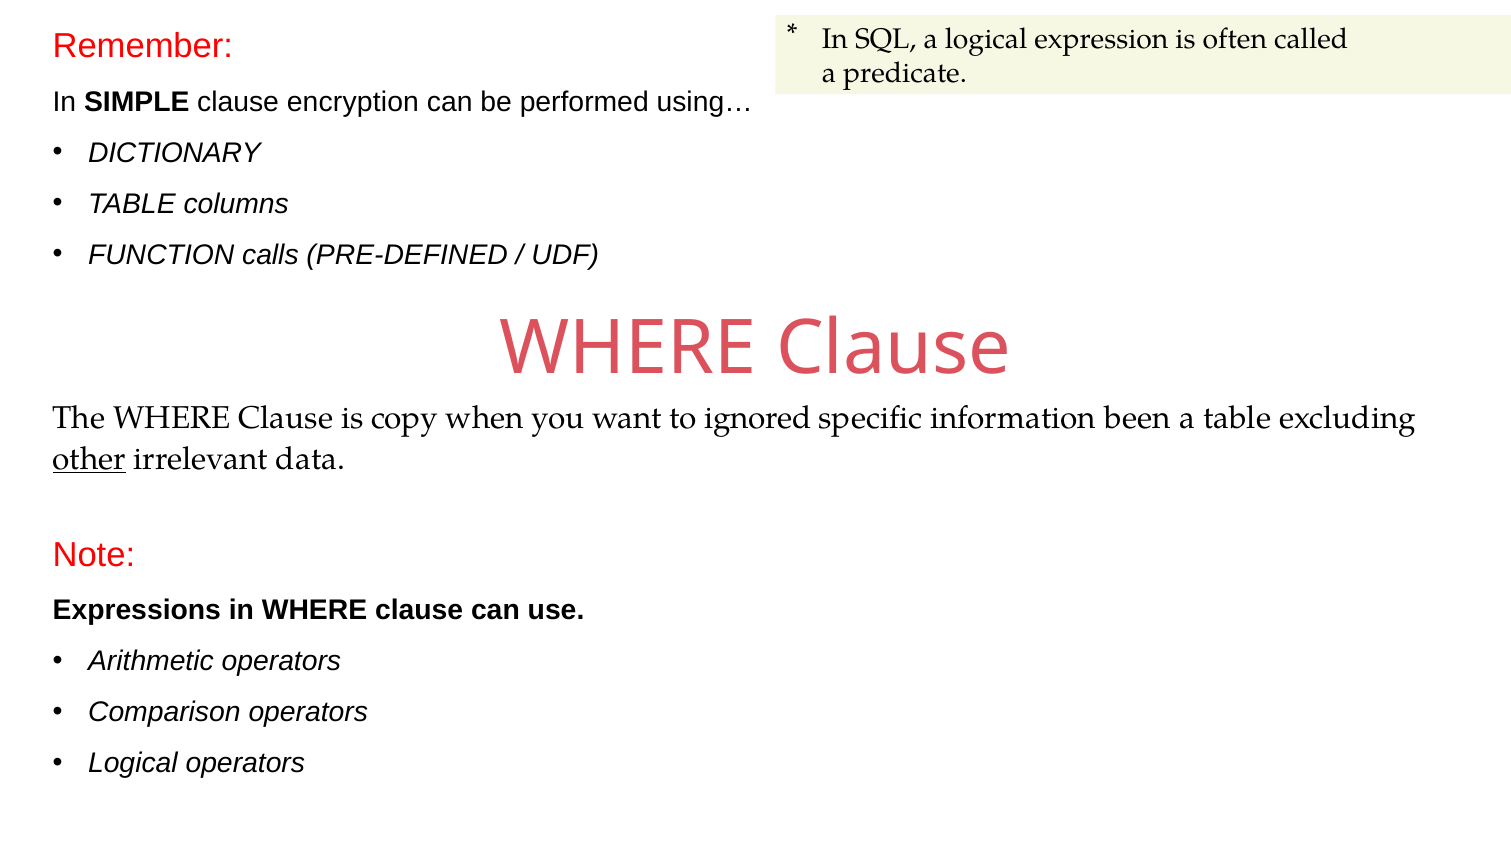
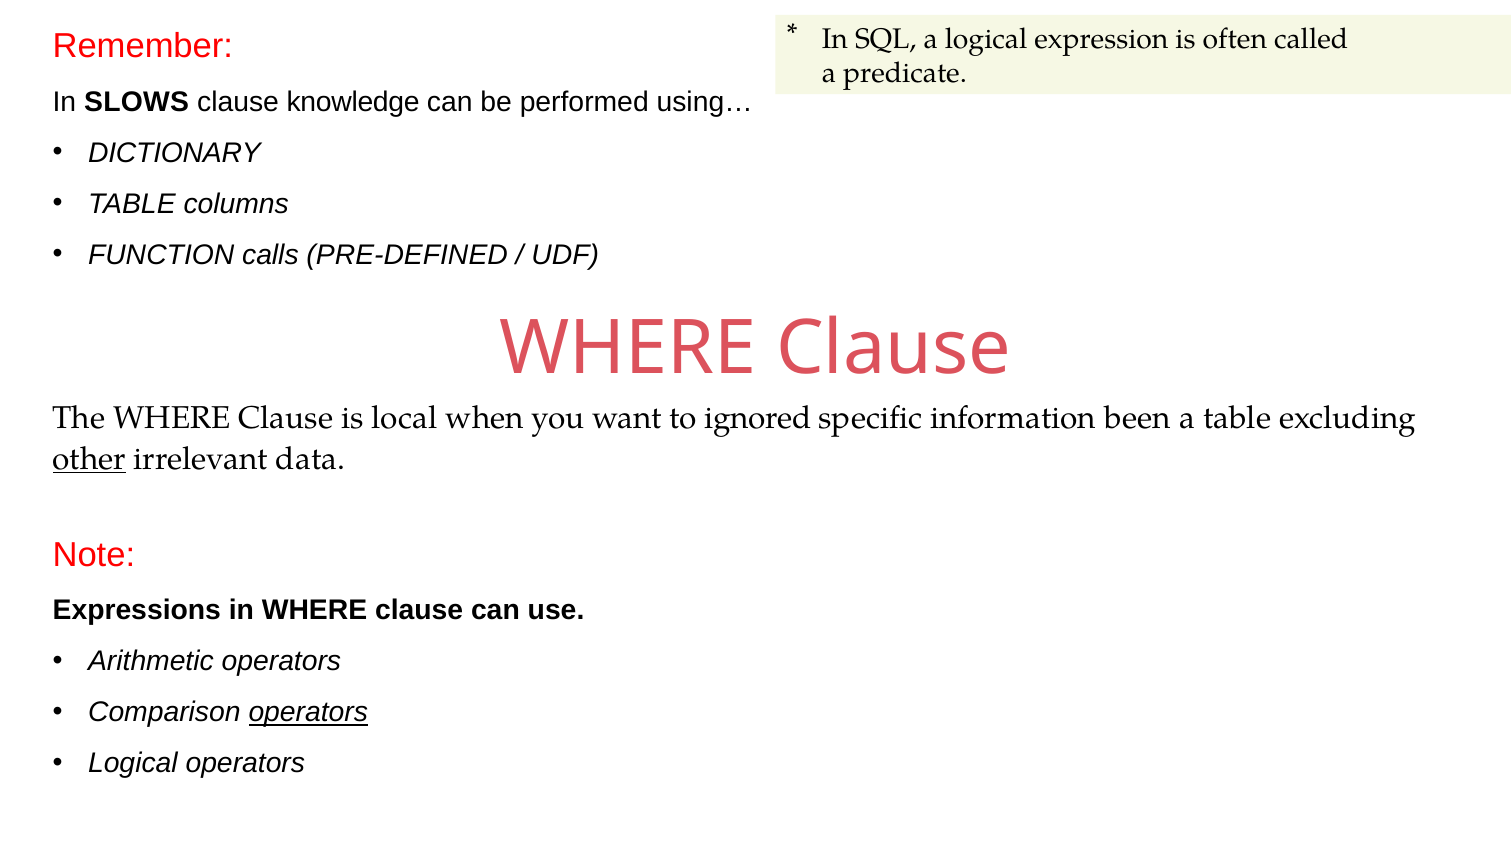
SIMPLE: SIMPLE -> SLOWS
encryption: encryption -> knowledge
copy: copy -> local
operators at (308, 713) underline: none -> present
